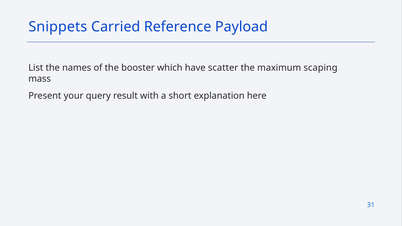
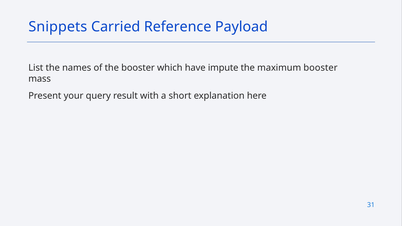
scatter: scatter -> impute
maximum scaping: scaping -> booster
